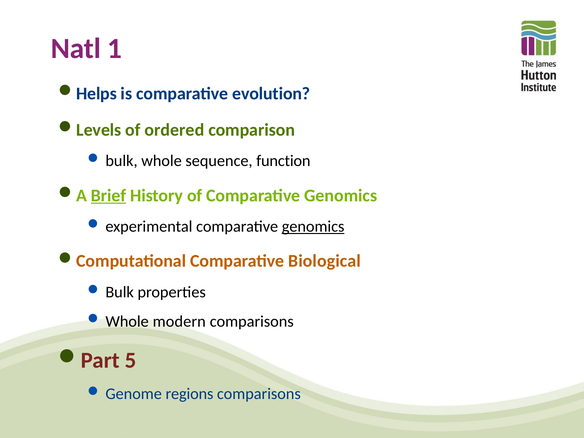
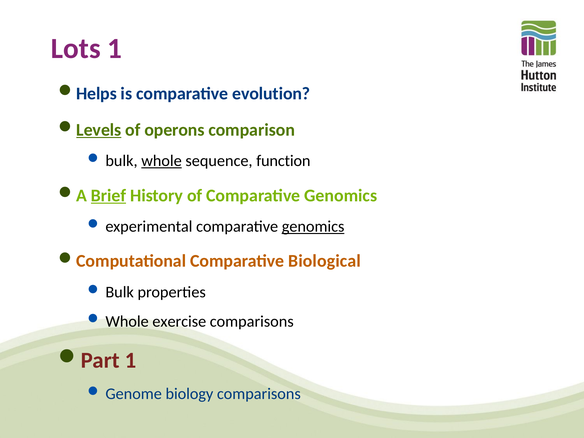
Natl: Natl -> Lots
Levels underline: none -> present
ordered: ordered -> operons
whole underline: none -> present
modern: modern -> exercise
Part 5: 5 -> 1
regions: regions -> biology
